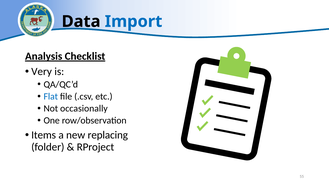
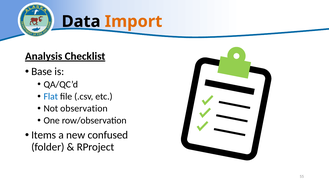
Import colour: blue -> orange
Very: Very -> Base
occasionally: occasionally -> observation
replacing: replacing -> confused
